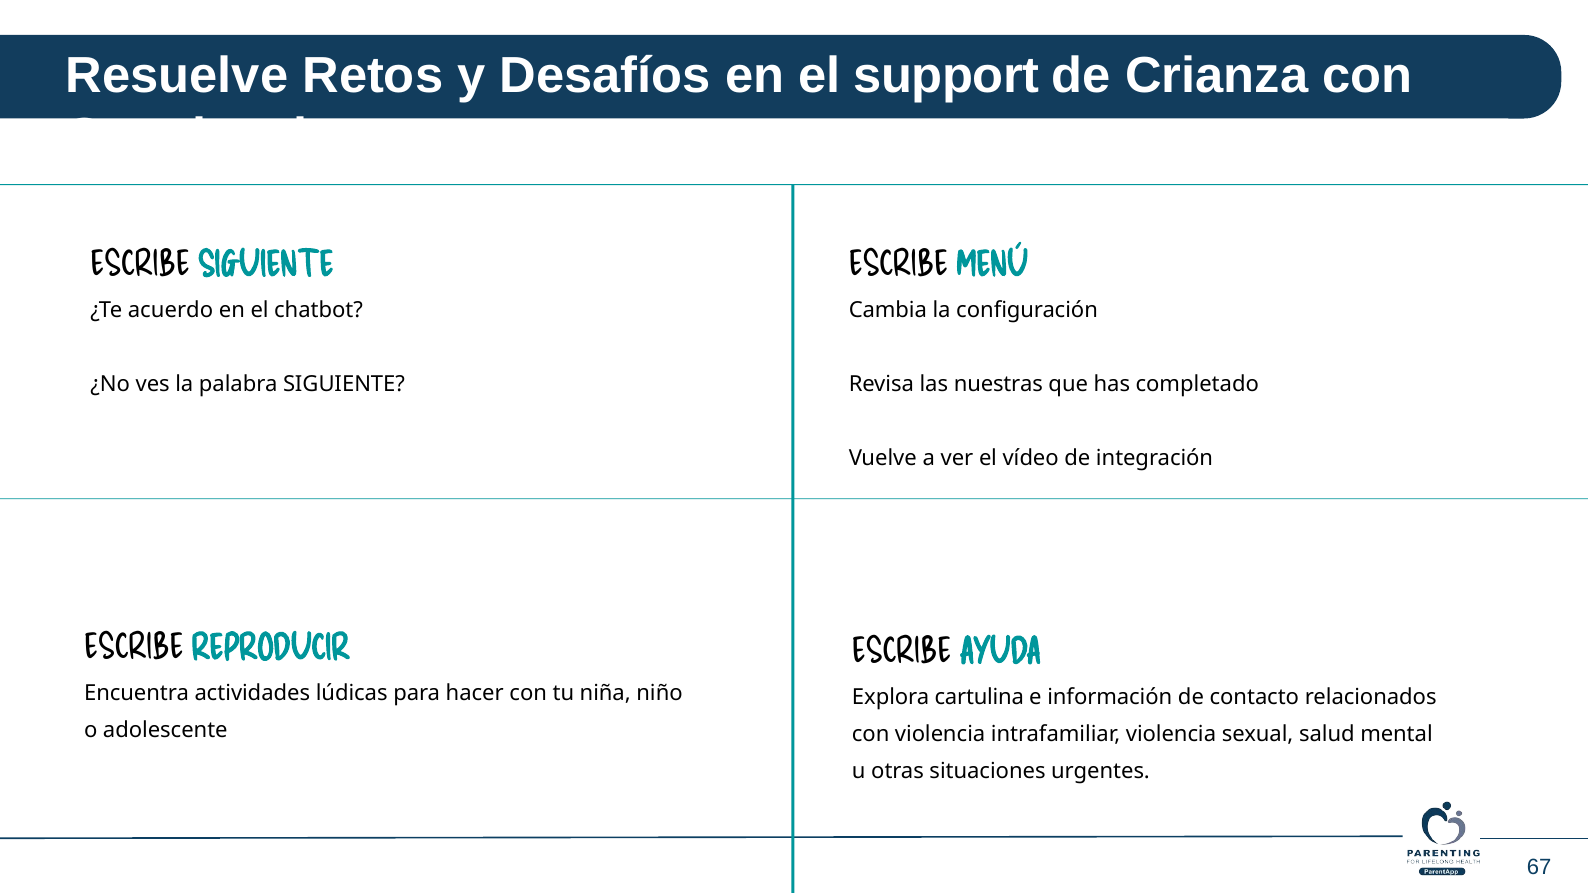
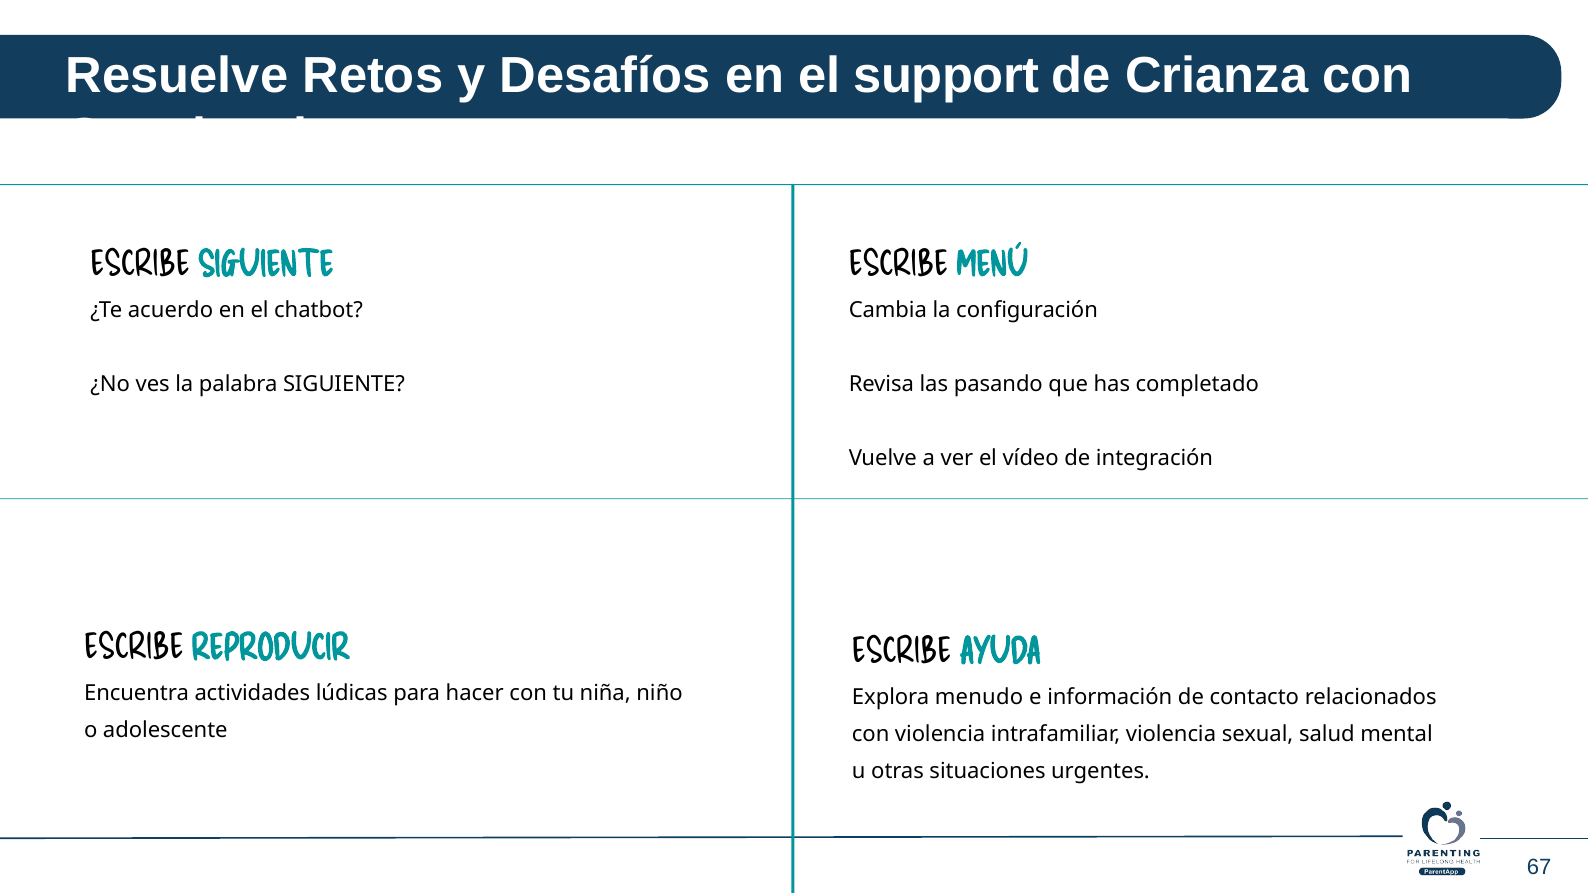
nuestras: nuestras -> pasando
cartulina: cartulina -> menudo
